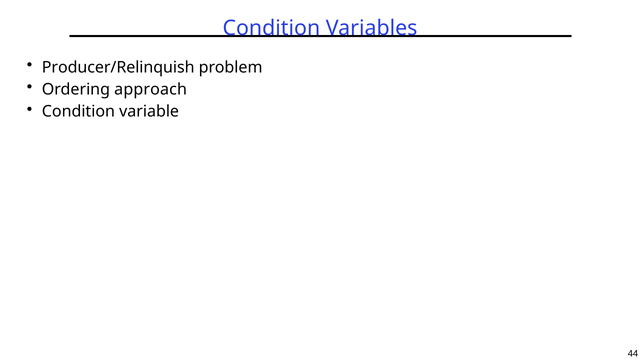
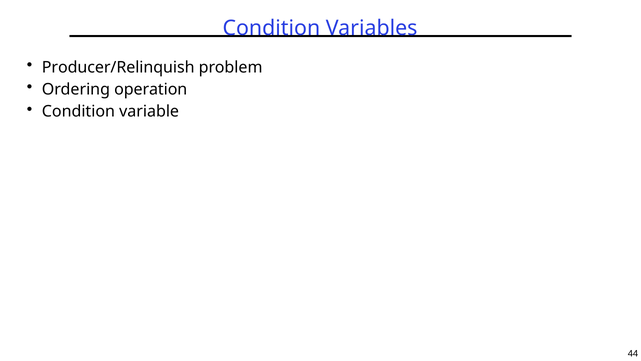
approach: approach -> operation
